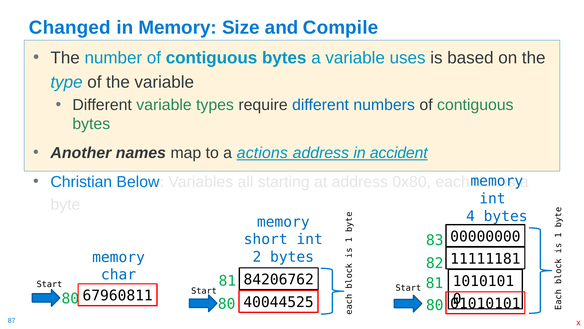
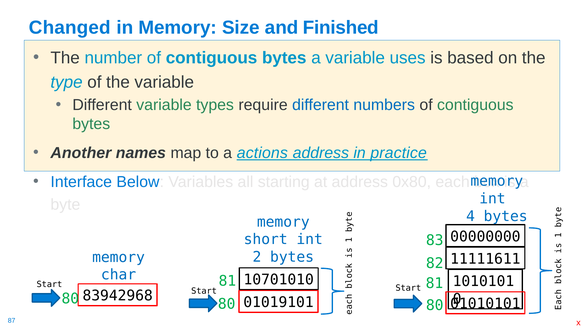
Compile: Compile -> Finished
accident: accident -> practice
Christian: Christian -> Interface
11111181: 11111181 -> 11111611
84206762: 84206762 -> 10701010
67960811: 67960811 -> 83942968
40044525: 40044525 -> 01019101
